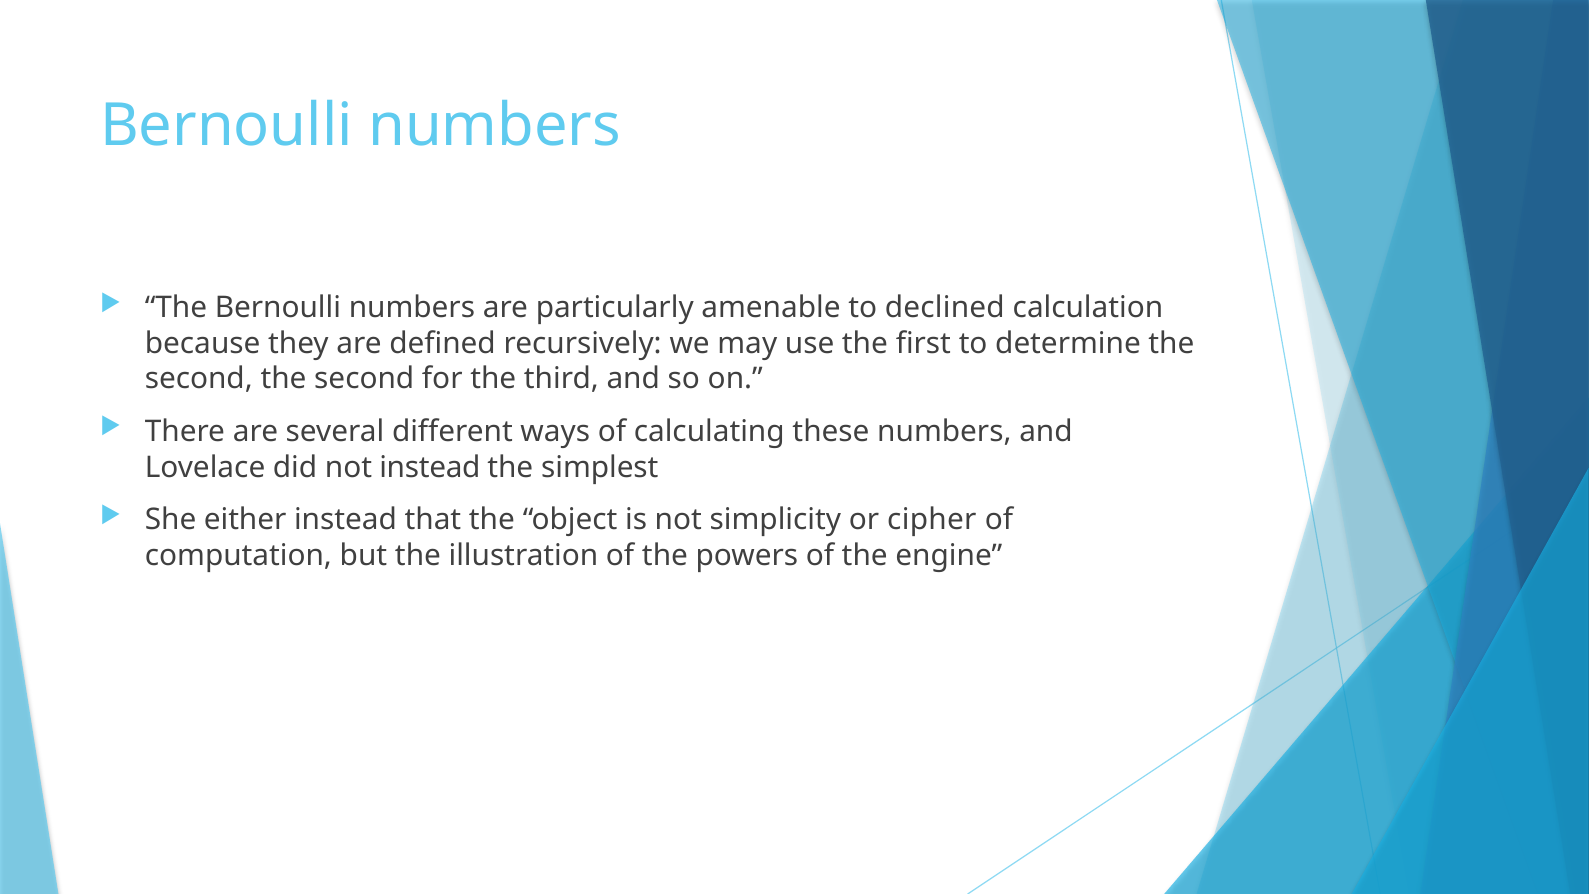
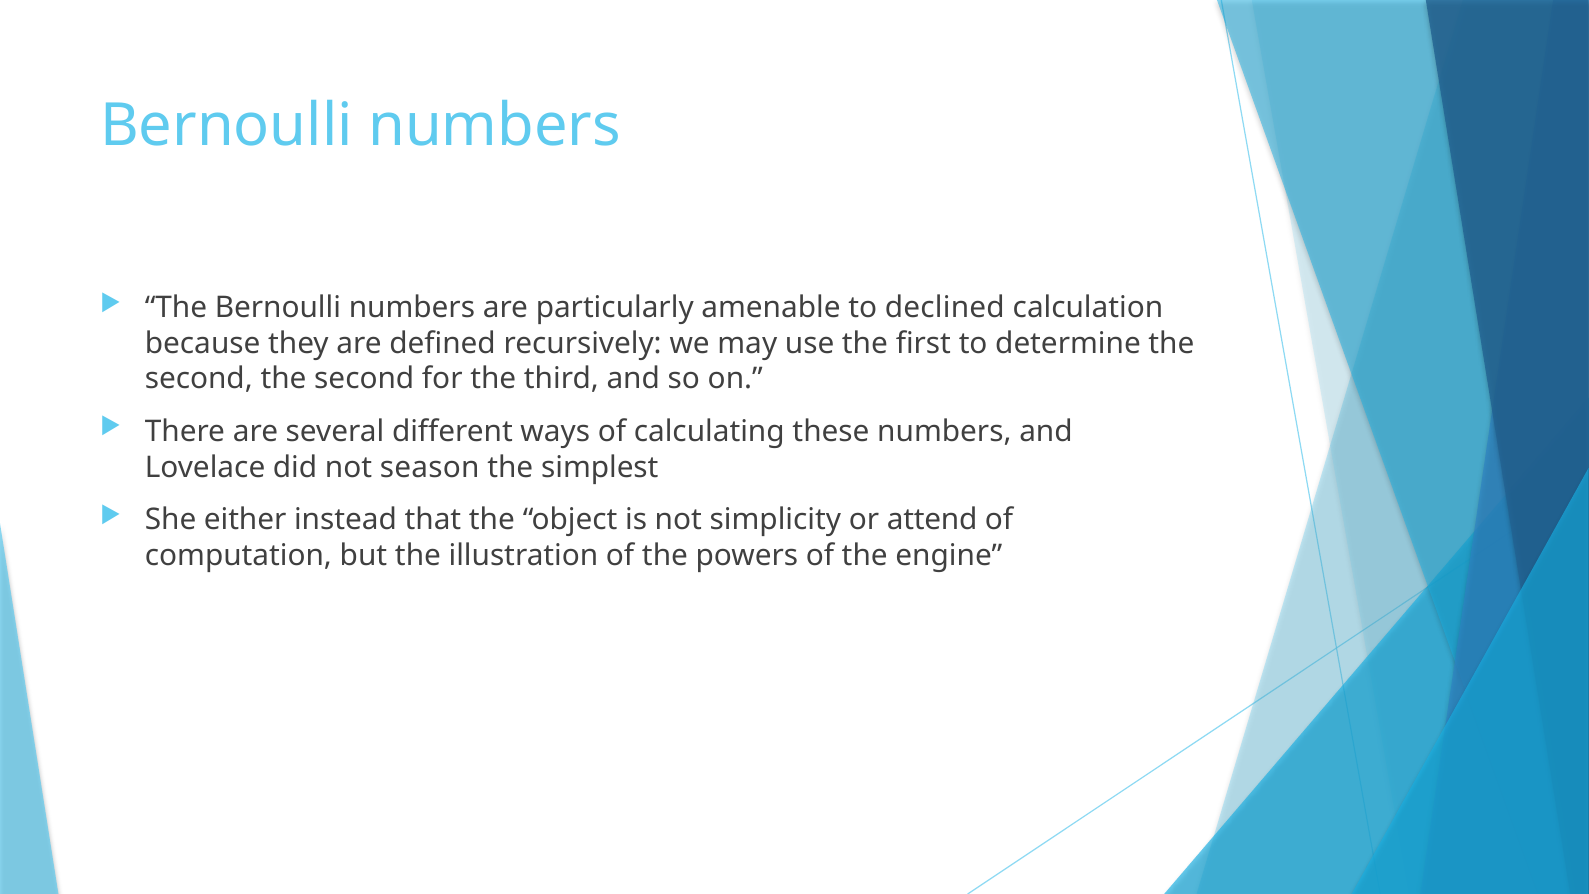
not instead: instead -> season
cipher: cipher -> attend
